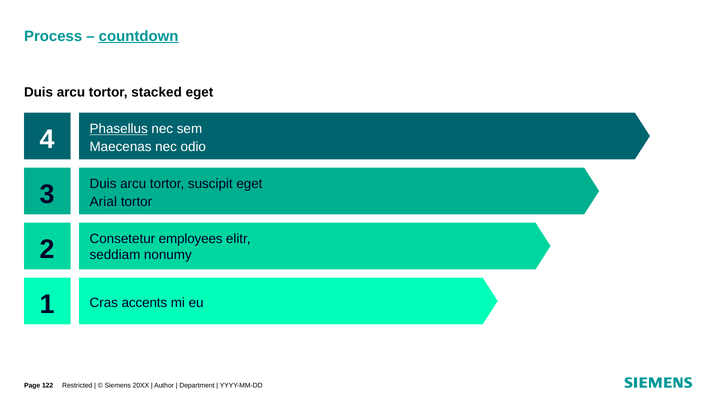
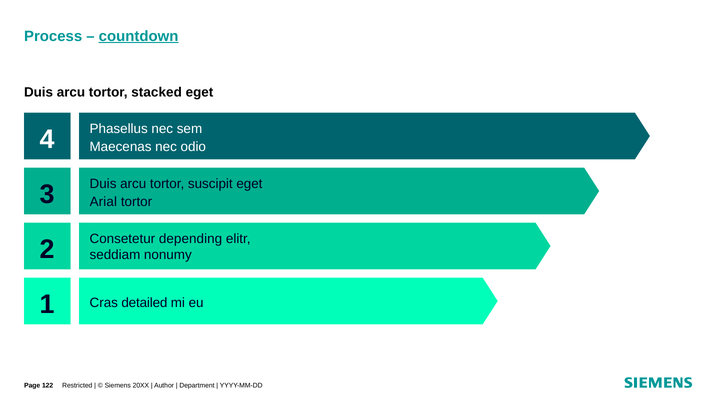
Phasellus underline: present -> none
employees: employees -> depending
accents: accents -> detailed
